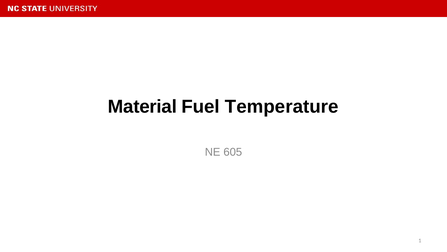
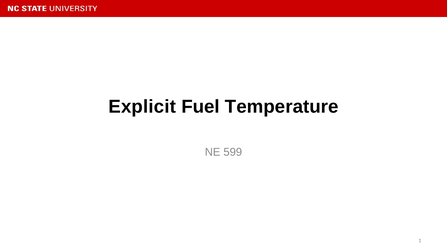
Material: Material -> Explicit
605: 605 -> 599
